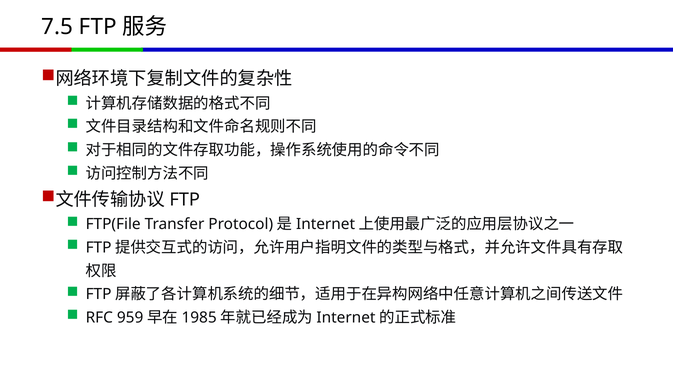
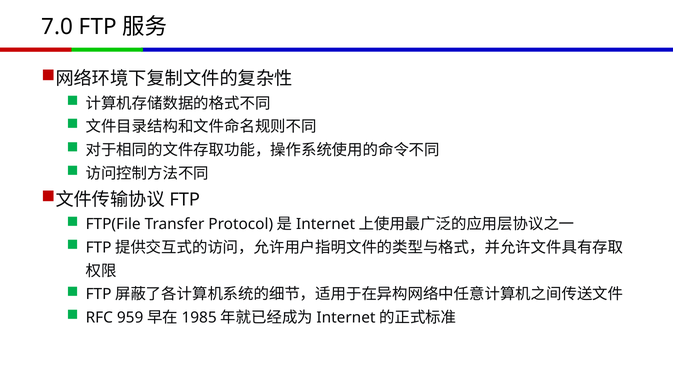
7.5: 7.5 -> 7.0
